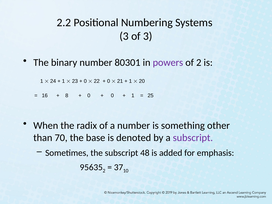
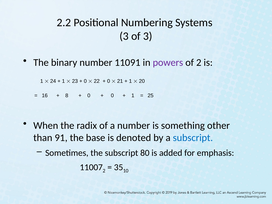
80301: 80301 -> 11091
70: 70 -> 91
subscript at (193, 138) colour: purple -> blue
48: 48 -> 80
95635: 95635 -> 11007
37: 37 -> 35
